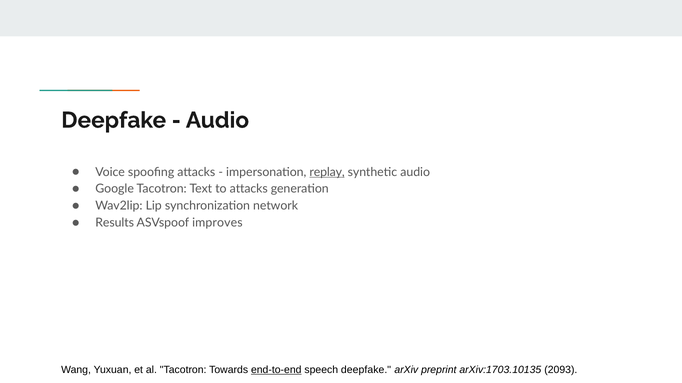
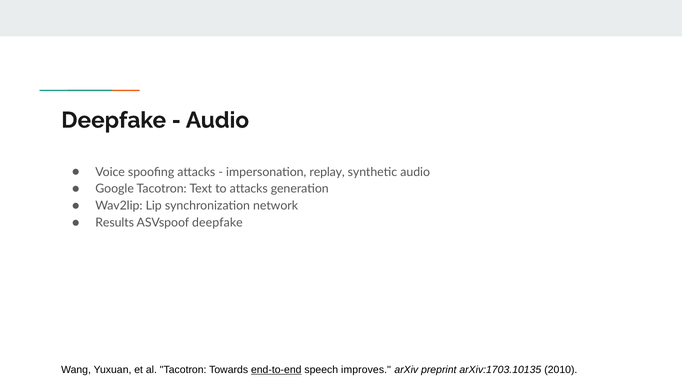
replay underline: present -> none
ASVspoof improves: improves -> deepfake
speech deepfake: deepfake -> improves
2093: 2093 -> 2010
